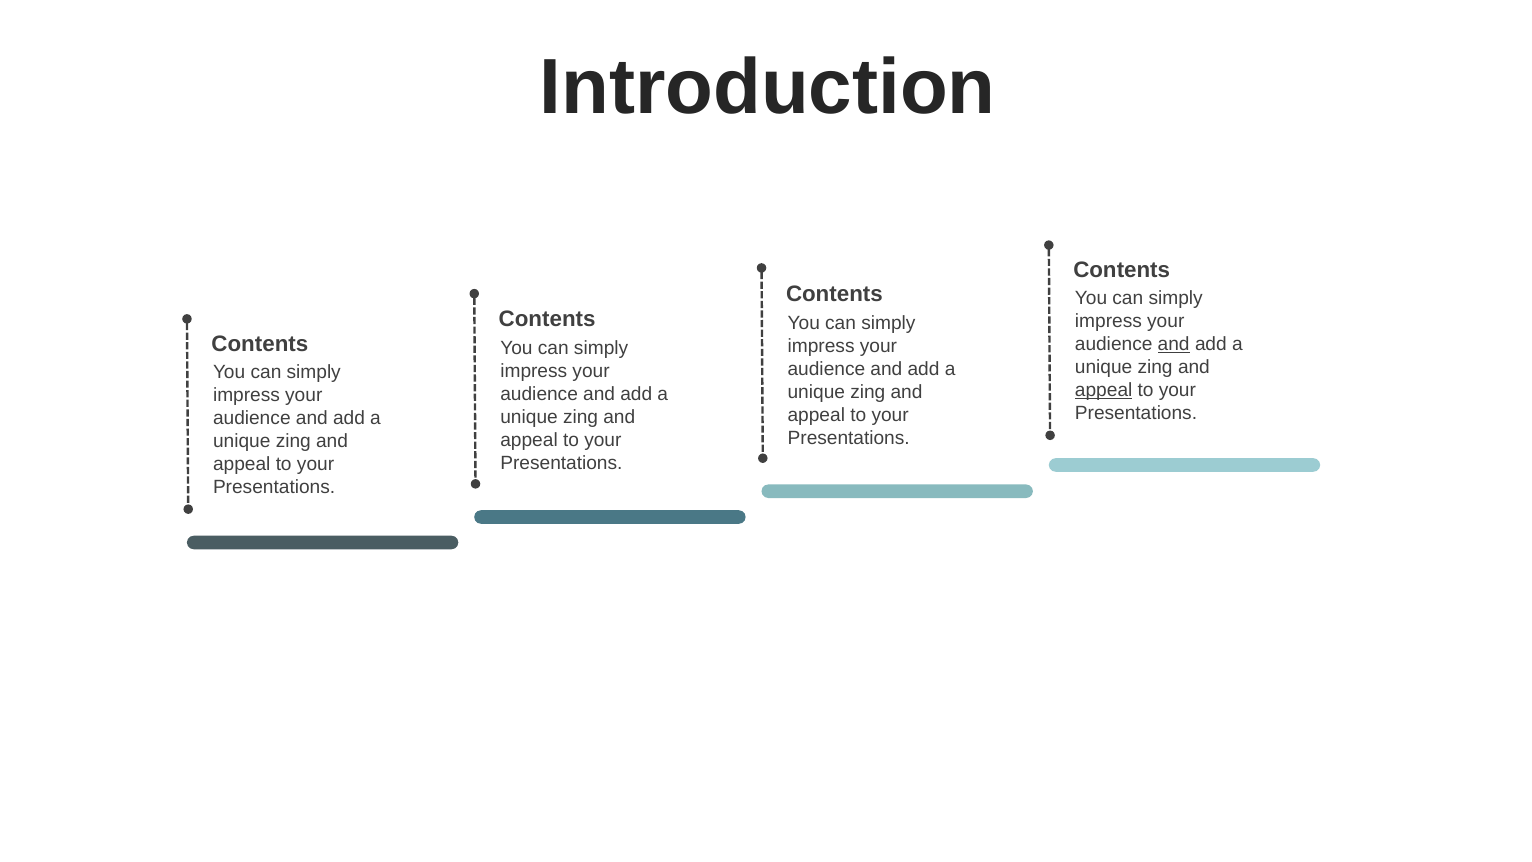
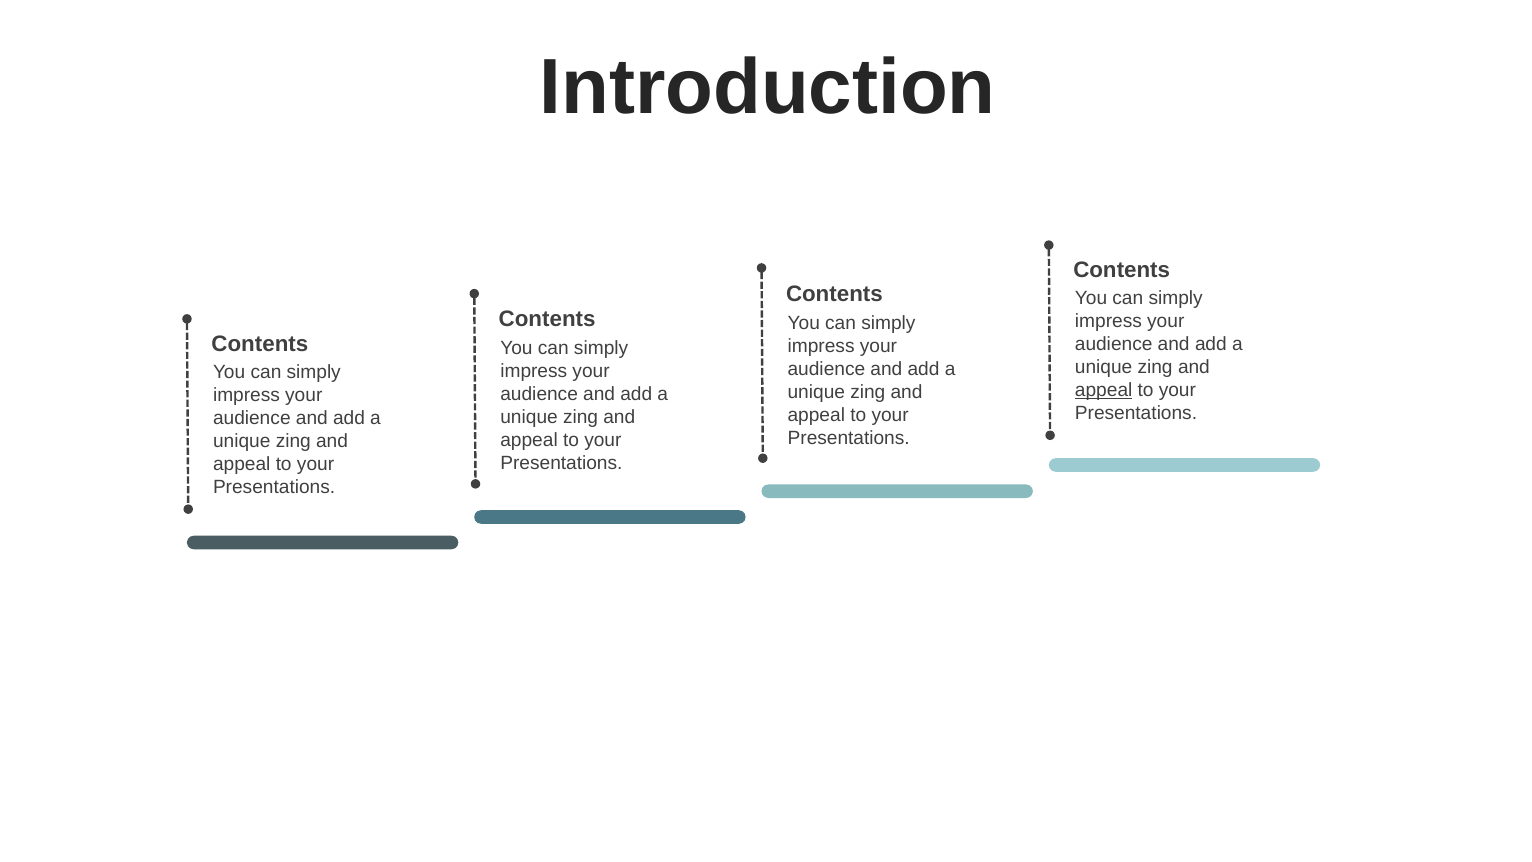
and at (1174, 345) underline: present -> none
